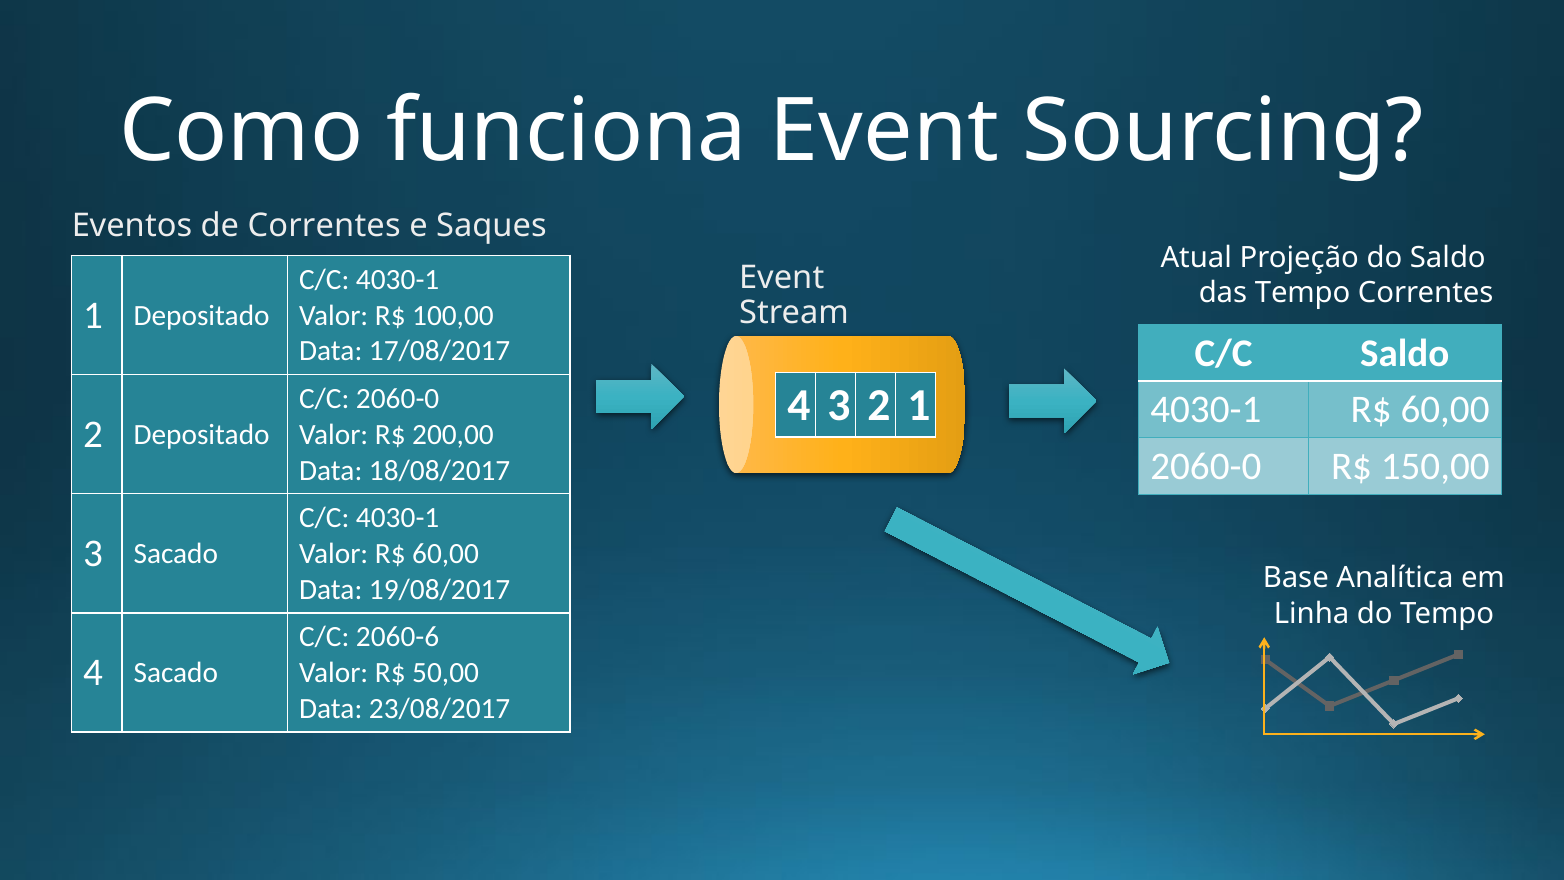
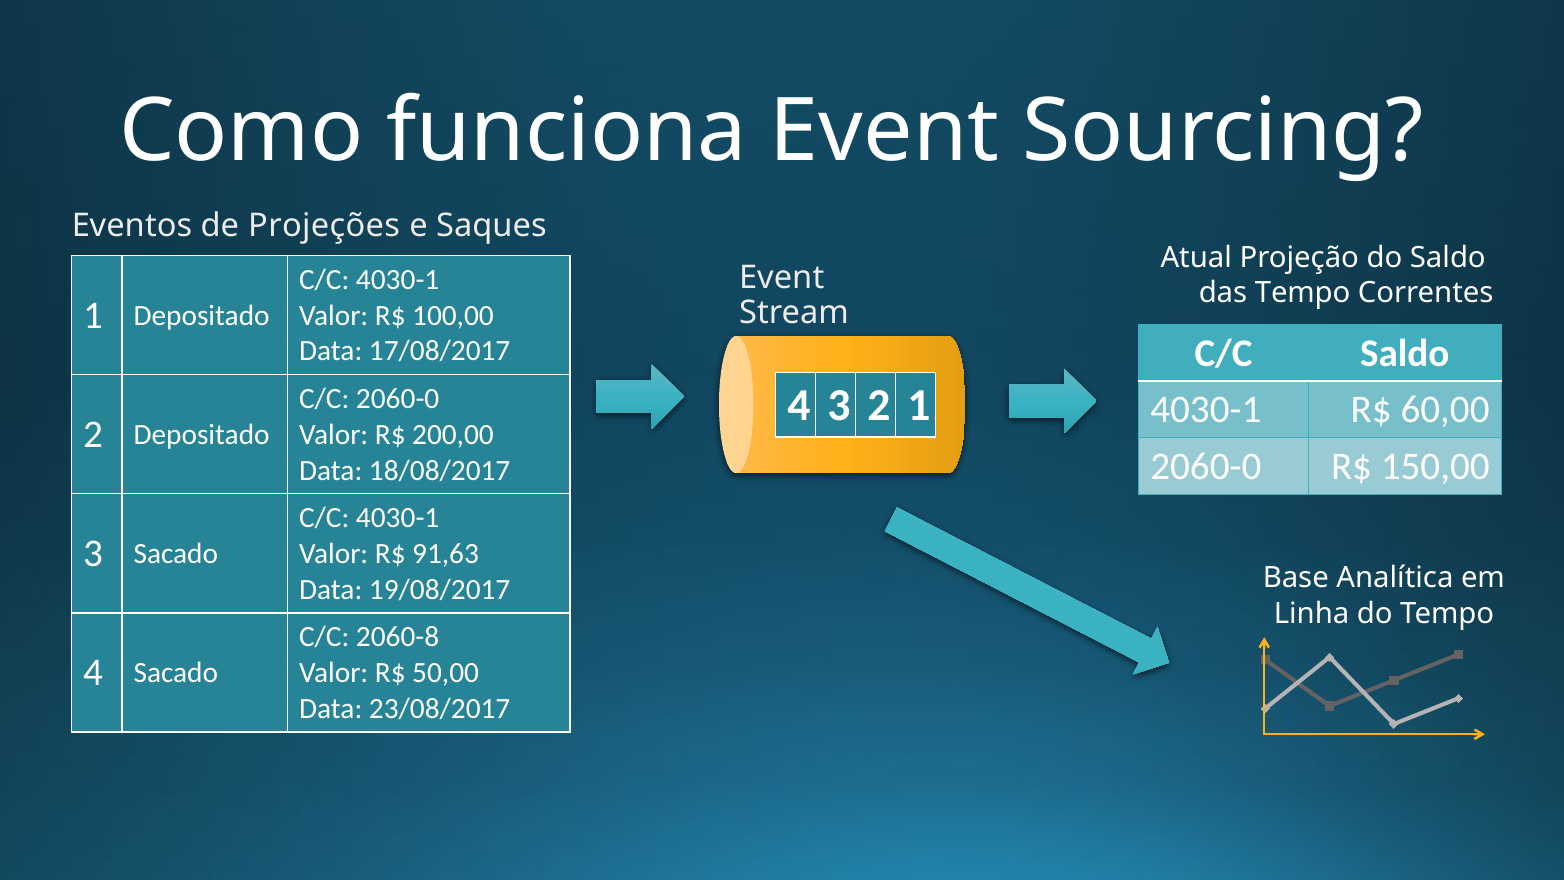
de Correntes: Correntes -> Projeções
Valor R$ 60,00: 60,00 -> 91,63
2060-6: 2060-6 -> 2060-8
